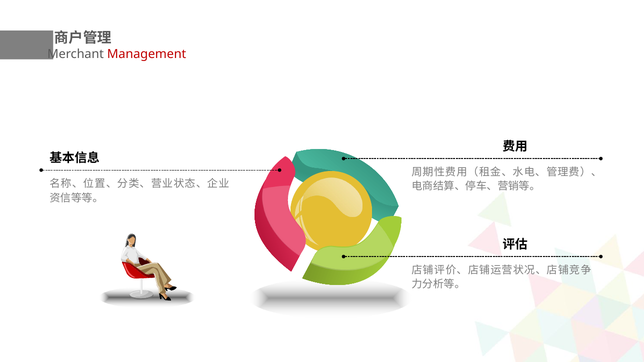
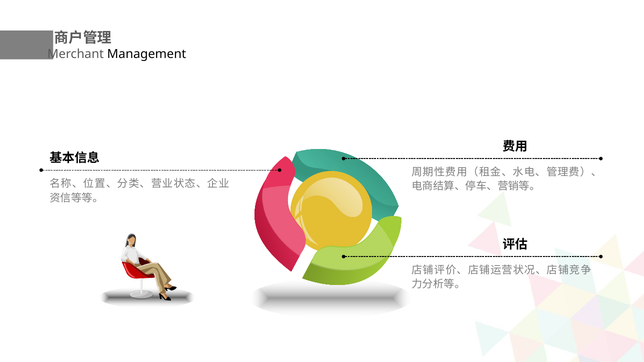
Management colour: red -> black
